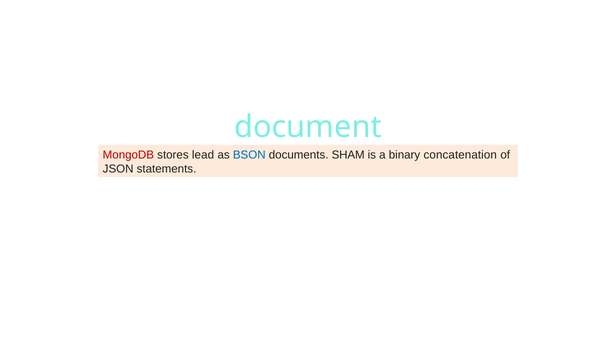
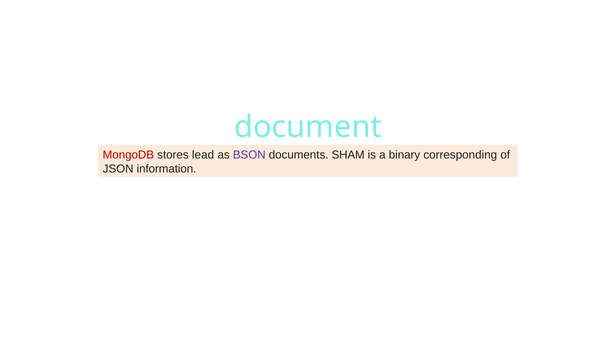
BSON colour: blue -> purple
concatenation: concatenation -> corresponding
statements: statements -> information
